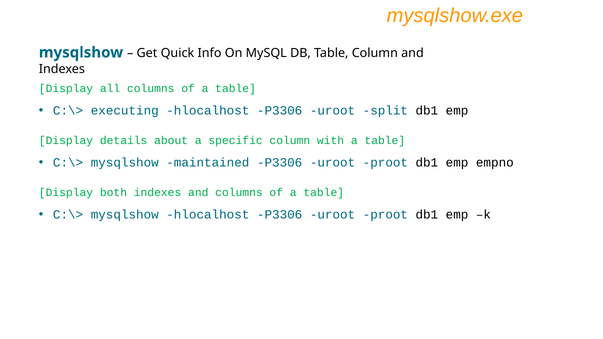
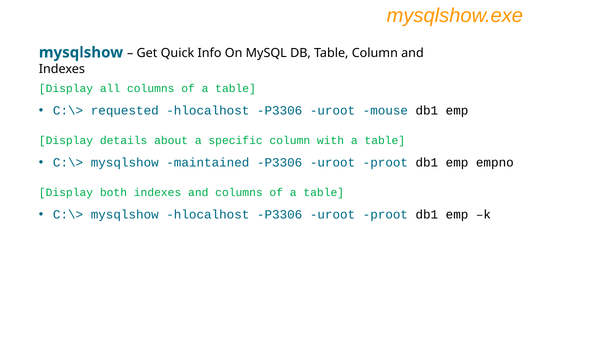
executing: executing -> requested
split: split -> mouse
